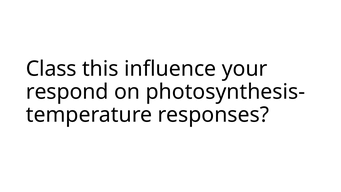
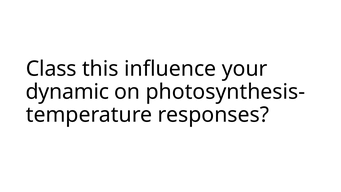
respond: respond -> dynamic
